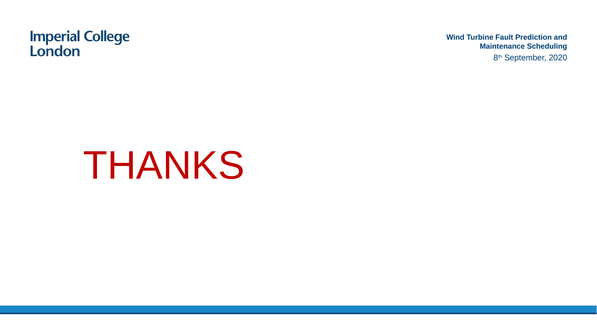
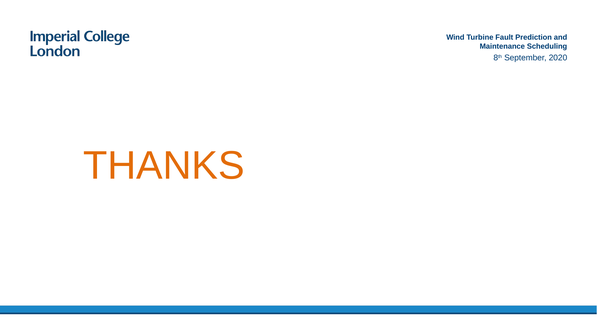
THANKS colour: red -> orange
